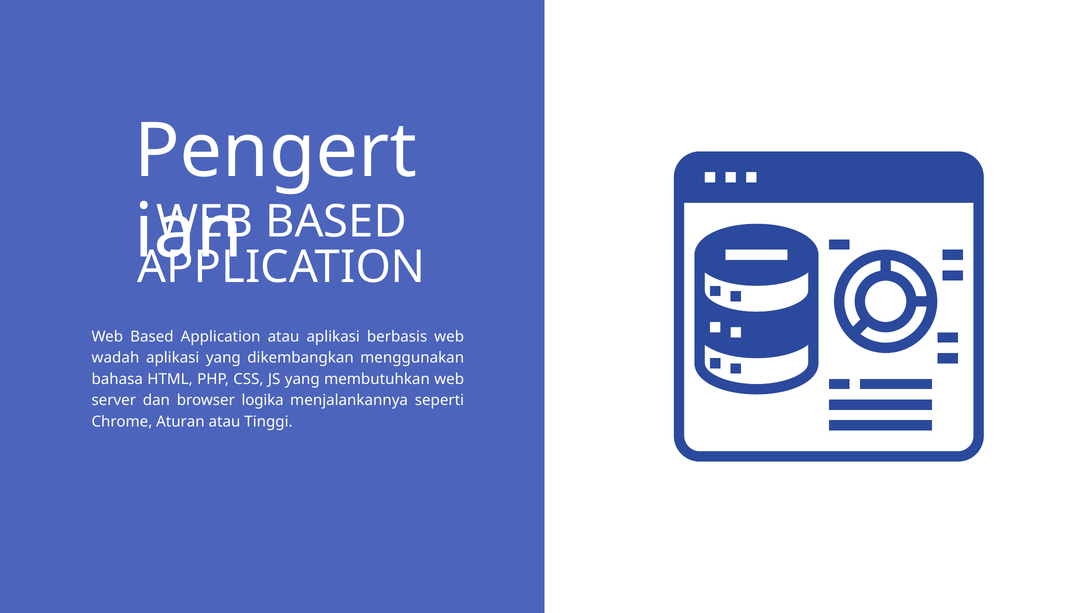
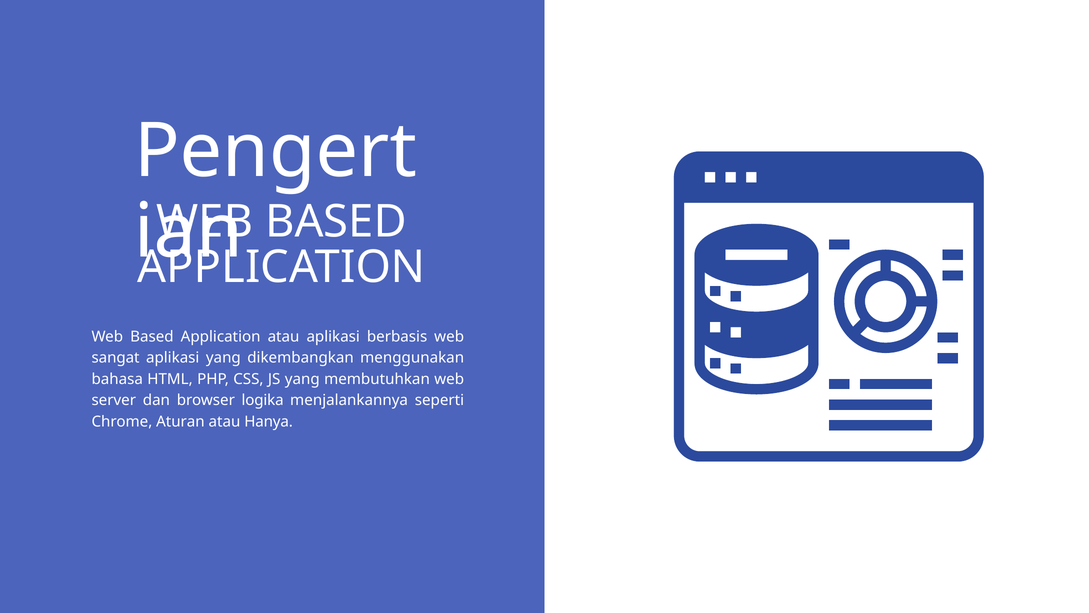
wadah: wadah -> sangat
Tinggi: Tinggi -> Hanya
